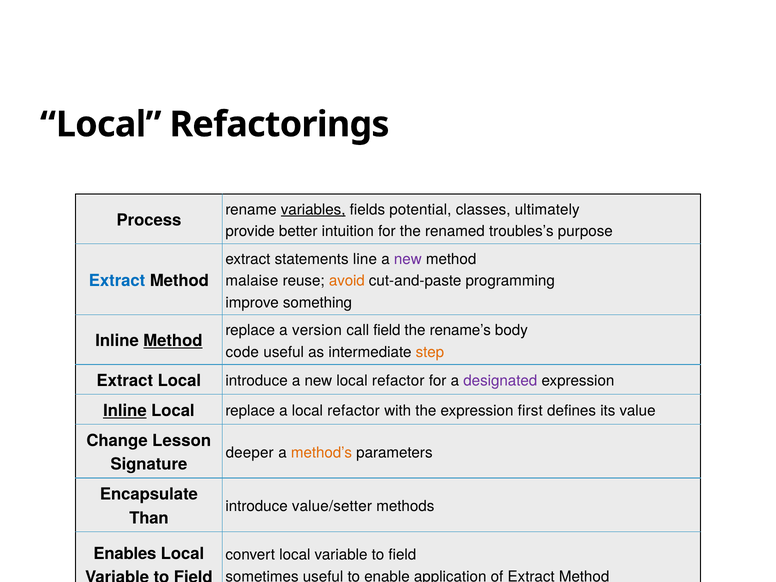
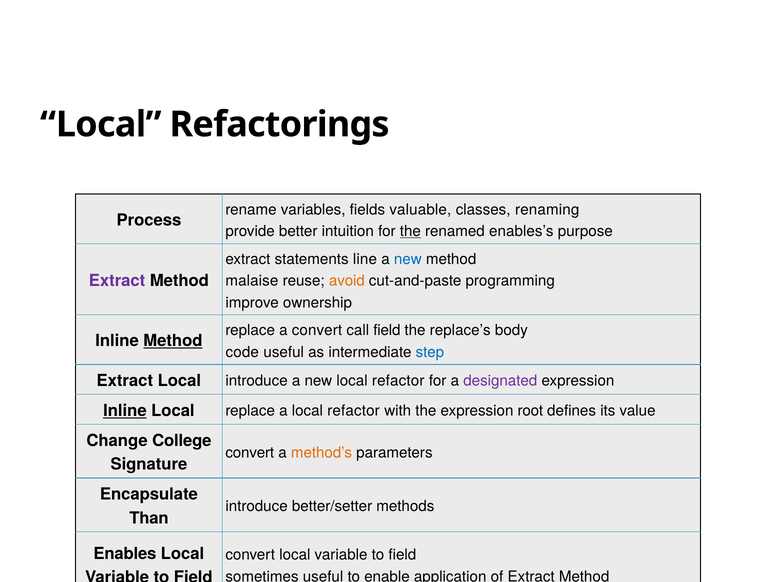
variables underline: present -> none
potential: potential -> valuable
ultimately: ultimately -> renaming
the at (410, 231) underline: none -> present
troubles’s: troubles’s -> enables’s
new at (408, 259) colour: purple -> blue
Extract at (117, 281) colour: blue -> purple
something: something -> ownership
a version: version -> convert
rename’s: rename’s -> replace’s
step colour: orange -> blue
first: first -> root
Lesson: Lesson -> College
deeper at (250, 453): deeper -> convert
value/setter: value/setter -> better/setter
